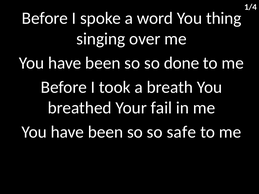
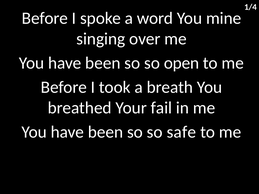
thing: thing -> mine
done: done -> open
